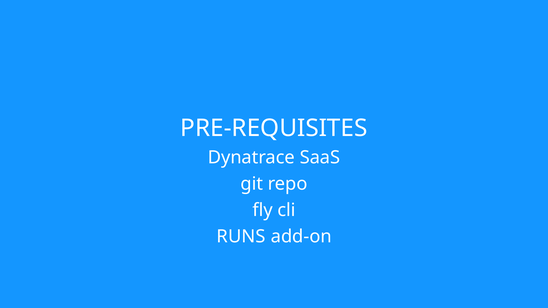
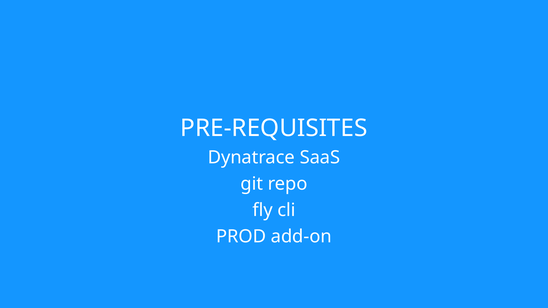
RUNS: RUNS -> PROD
